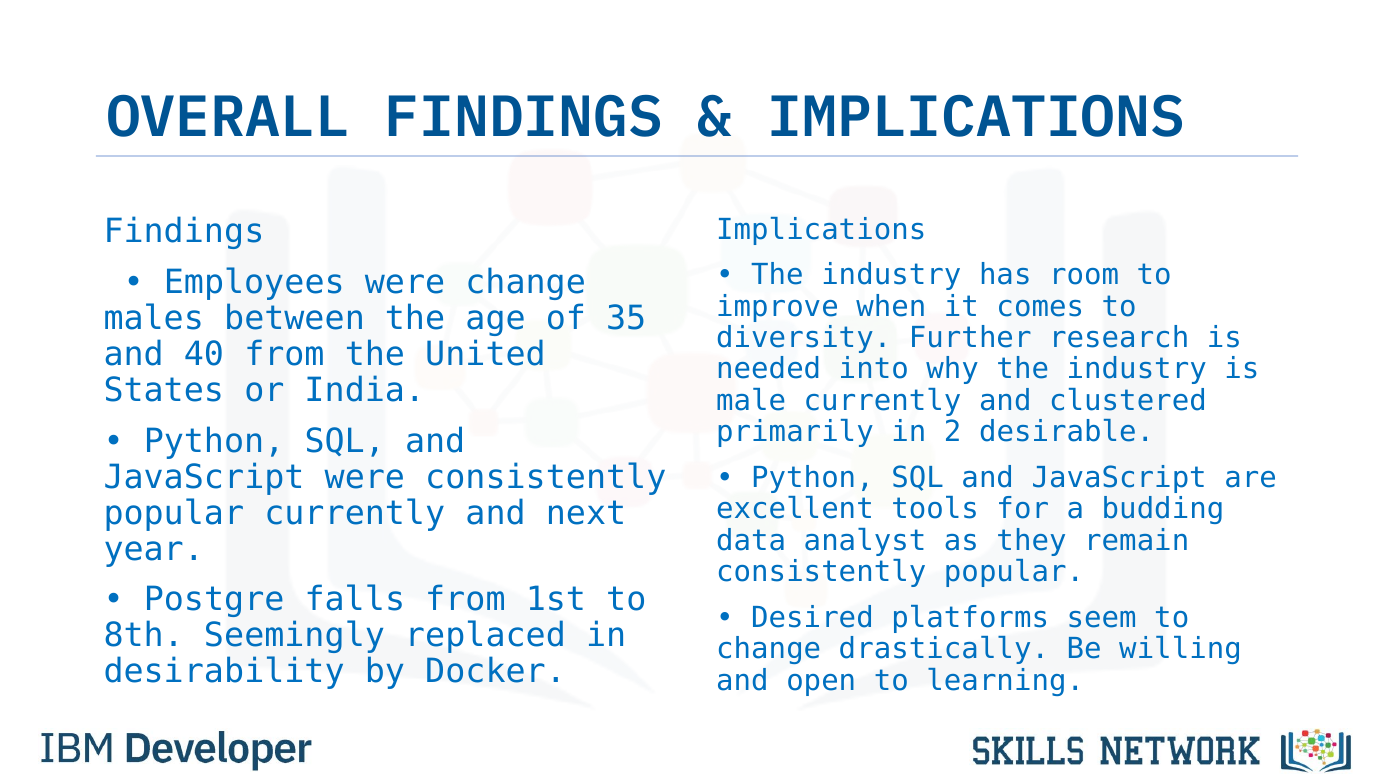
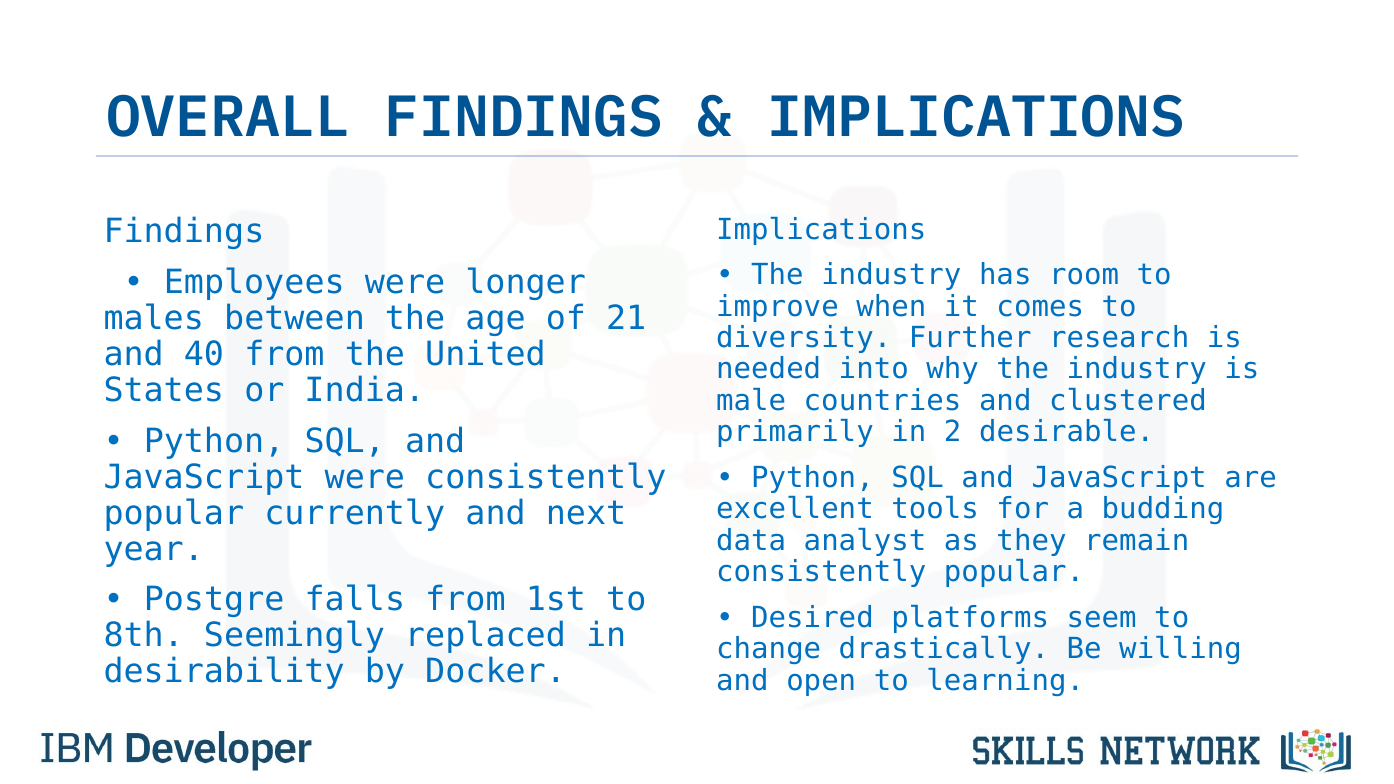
were change: change -> longer
35: 35 -> 21
male currently: currently -> countries
